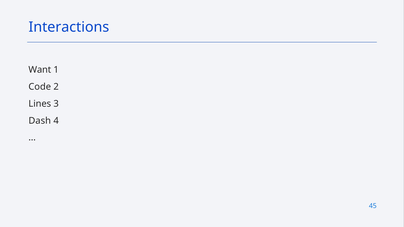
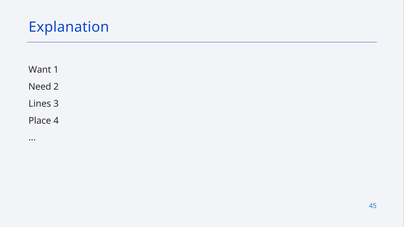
Interactions: Interactions -> Explanation
Code: Code -> Need
Dash: Dash -> Place
